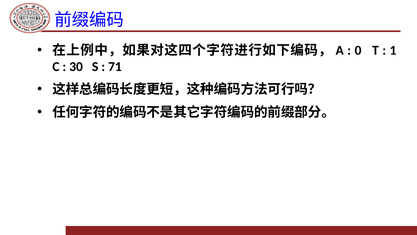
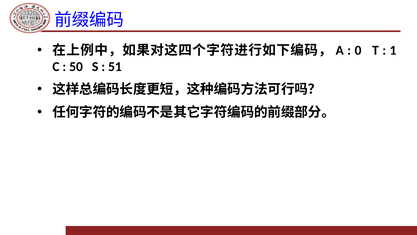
30: 30 -> 50
71: 71 -> 51
